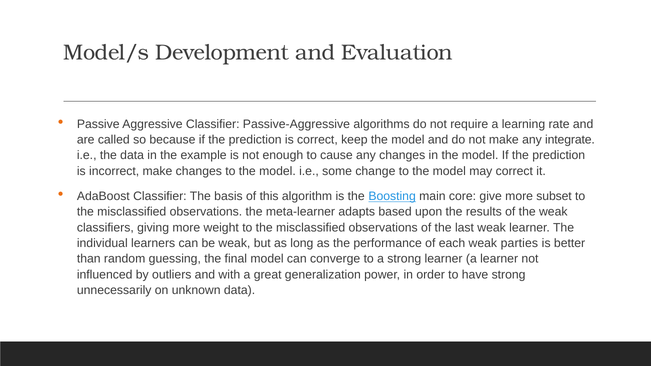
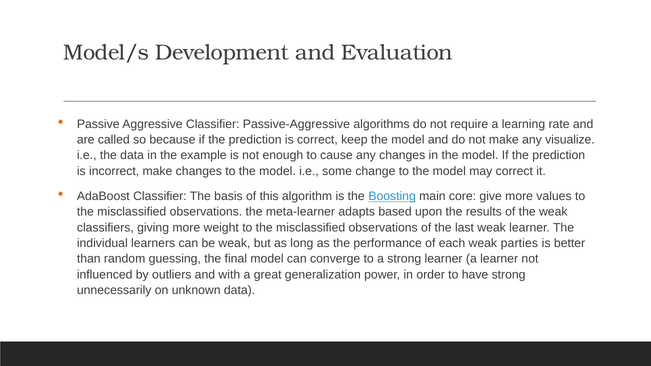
integrate: integrate -> visualize
subset: subset -> values
